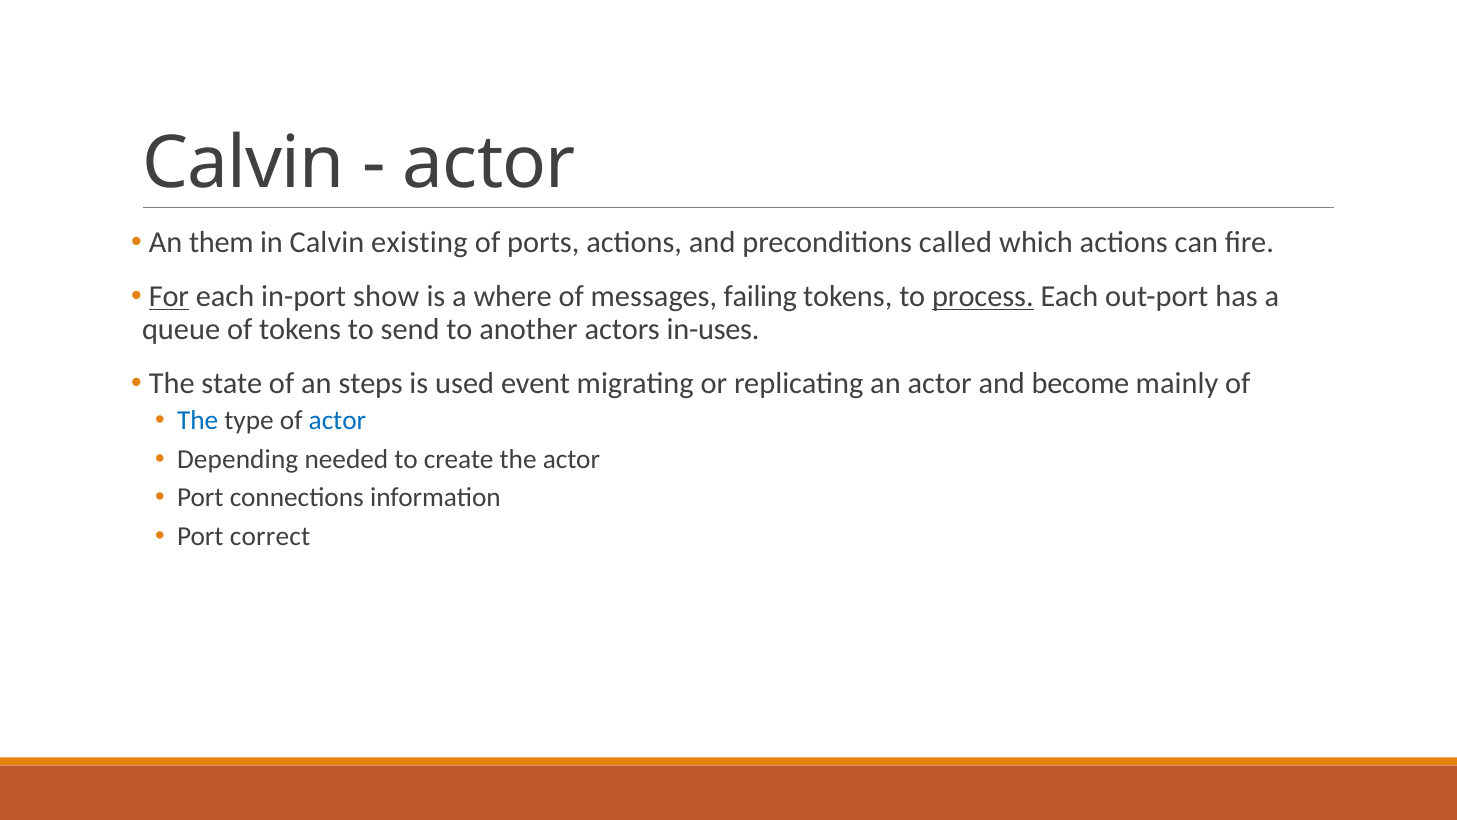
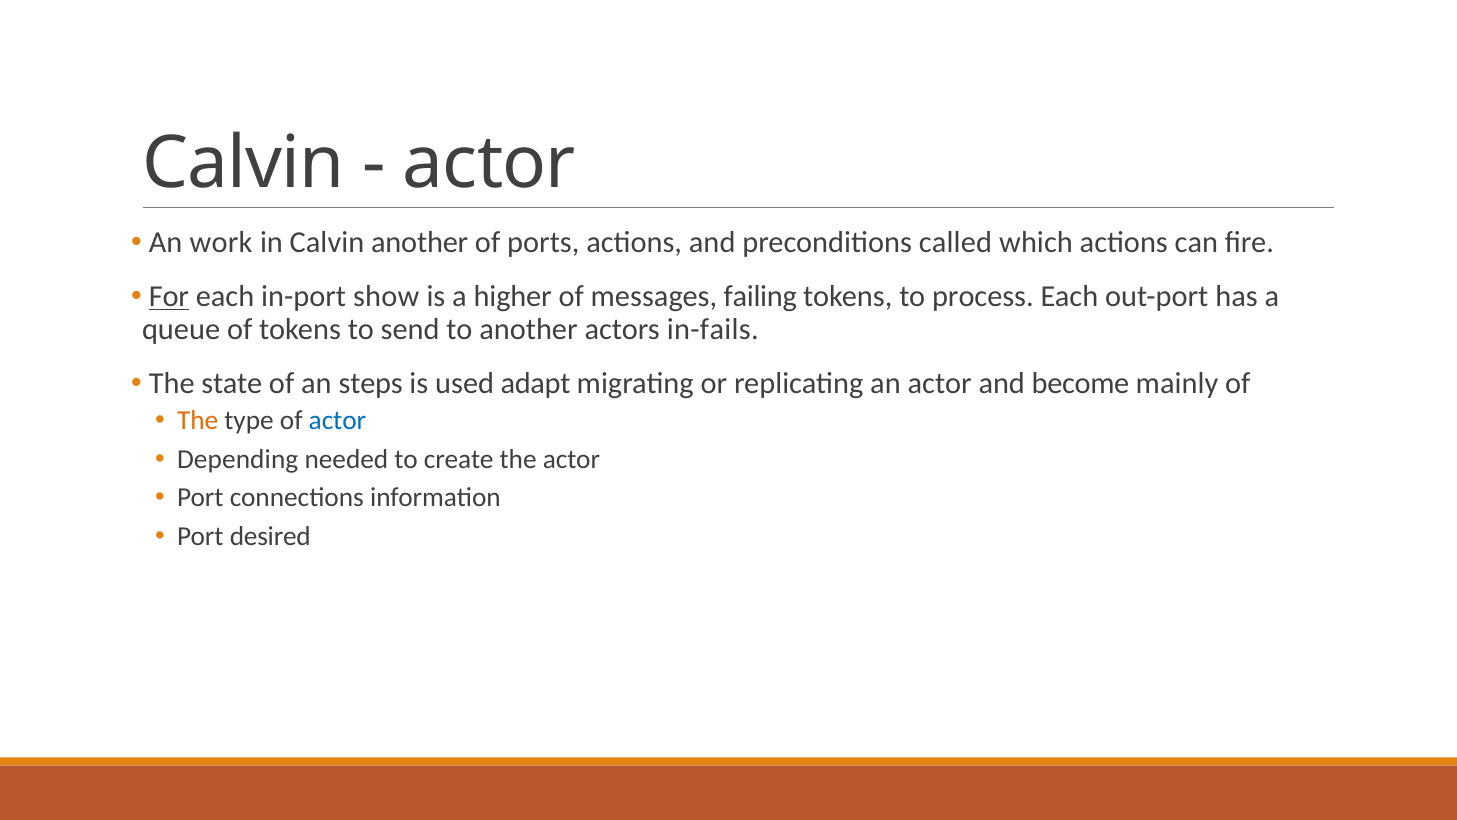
them: them -> work
Calvin existing: existing -> another
where: where -> higher
process underline: present -> none
in-uses: in-uses -> in-fails
event: event -> adapt
The at (198, 420) colour: blue -> orange
correct: correct -> desired
